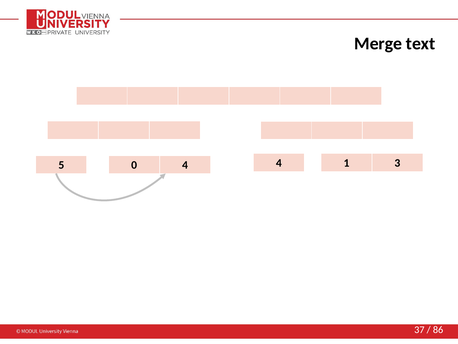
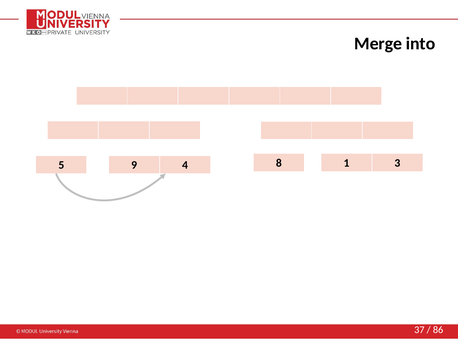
text: text -> into
0: 0 -> 9
4 4: 4 -> 8
